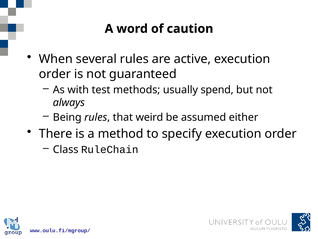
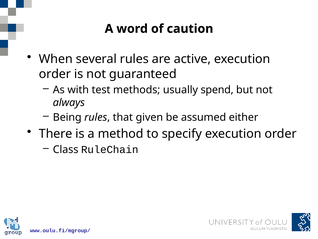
weird: weird -> given
